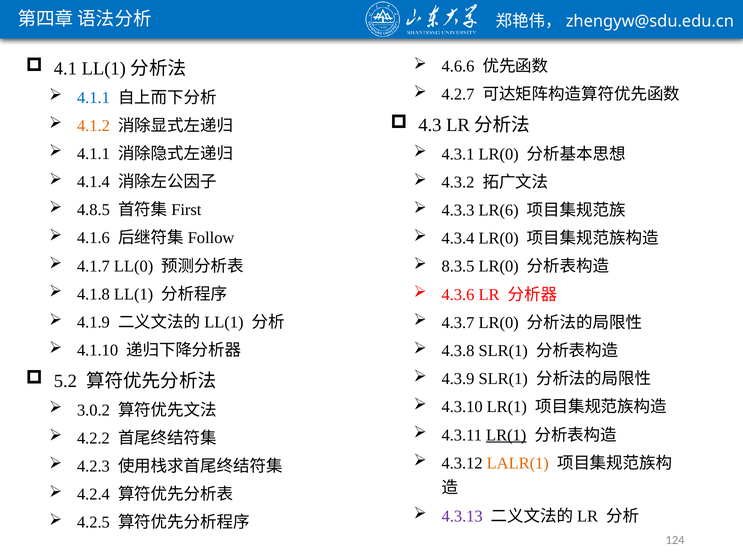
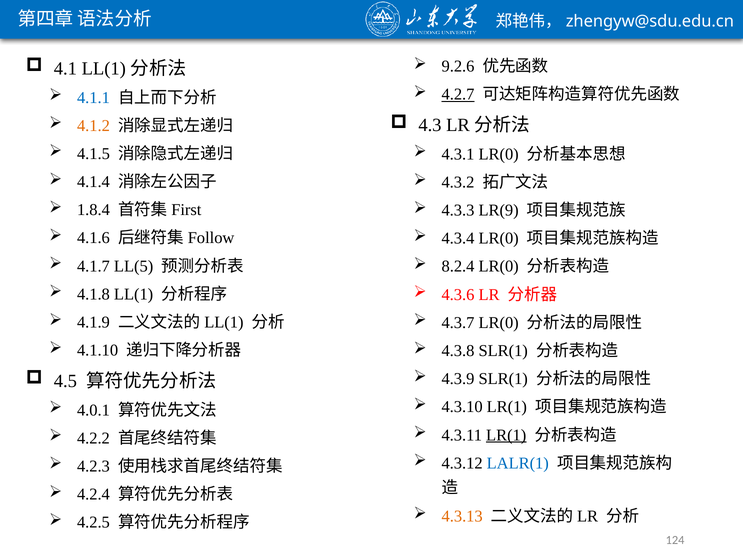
4.6.6: 4.6.6 -> 9.2.6
4.2.7 underline: none -> present
4.1.1 at (93, 154): 4.1.1 -> 4.1.5
4.8.5: 4.8.5 -> 1.8.4
LR(6: LR(6 -> LR(9
LL(0: LL(0 -> LL(5
8.3.5: 8.3.5 -> 8.2.4
5.2: 5.2 -> 4.5
3.0.2: 3.0.2 -> 4.0.1
LALR(1 colour: orange -> blue
4.3.13 colour: purple -> orange
